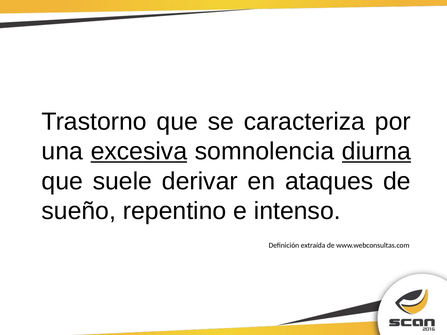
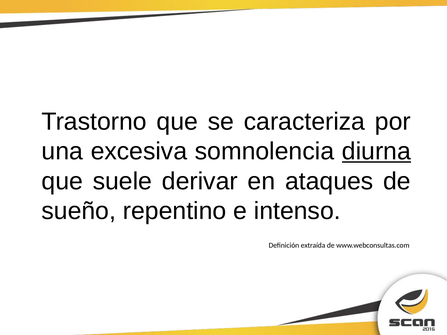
excesiva underline: present -> none
